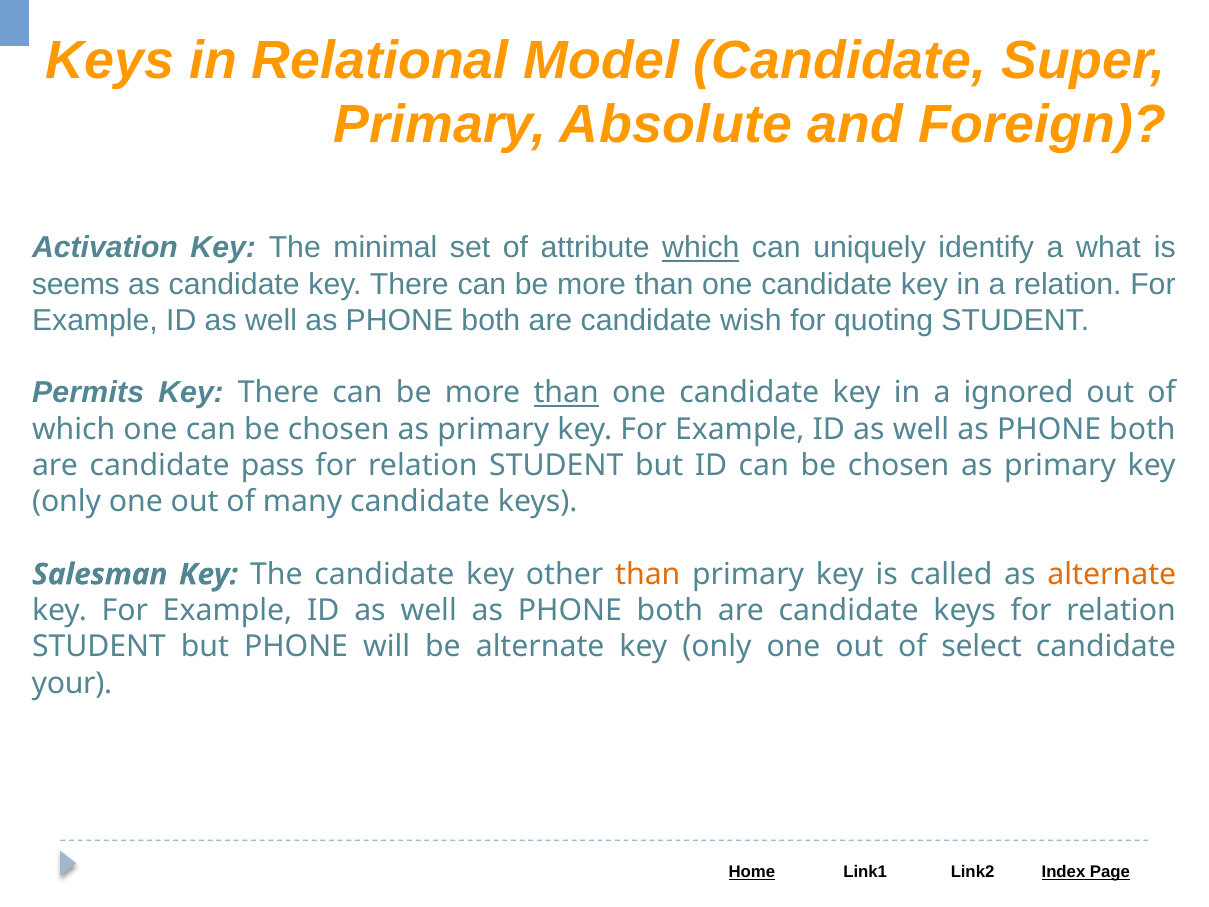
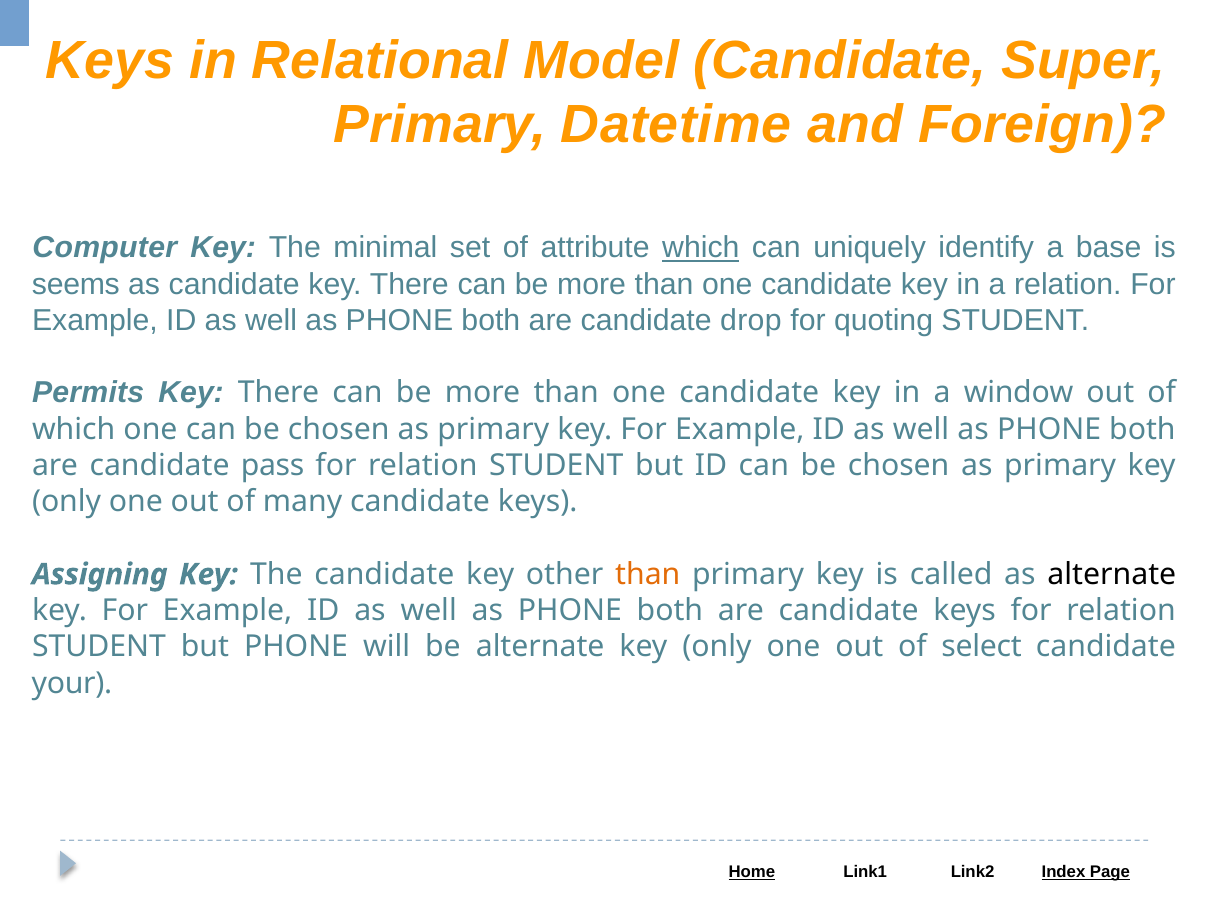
Absolute: Absolute -> Datetime
Activation: Activation -> Computer
what: what -> base
wish: wish -> drop
than at (566, 393) underline: present -> none
ignored: ignored -> window
Salesman: Salesman -> Assigning
alternate at (1112, 574) colour: orange -> black
